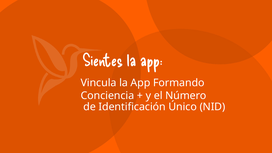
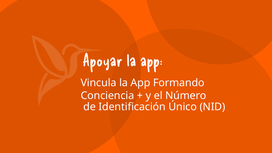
Sientes: Sientes -> Apoyar
